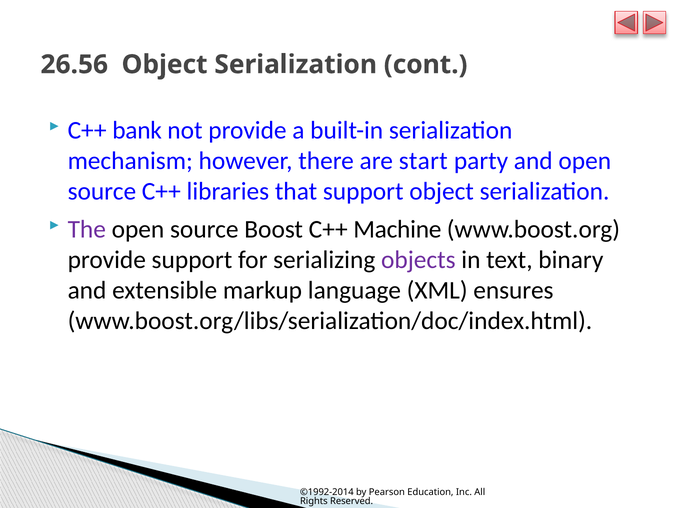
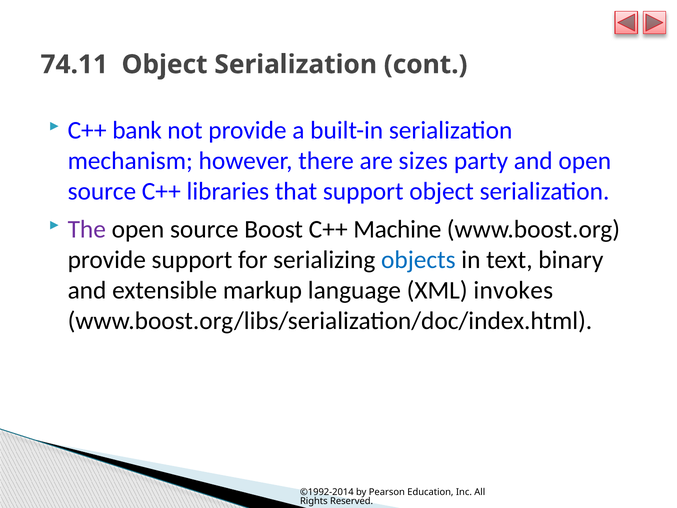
26.56: 26.56 -> 74.11
start: start -> sizes
objects colour: purple -> blue
ensures: ensures -> invokes
